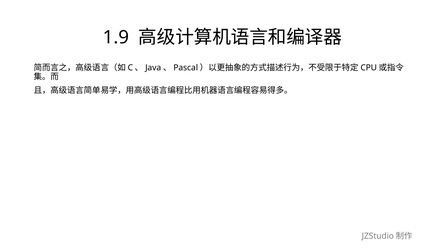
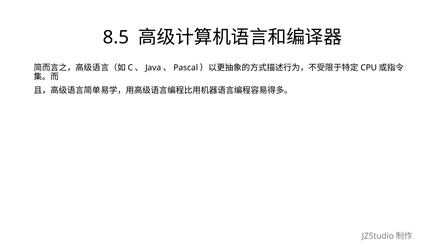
1.9: 1.9 -> 8.5
